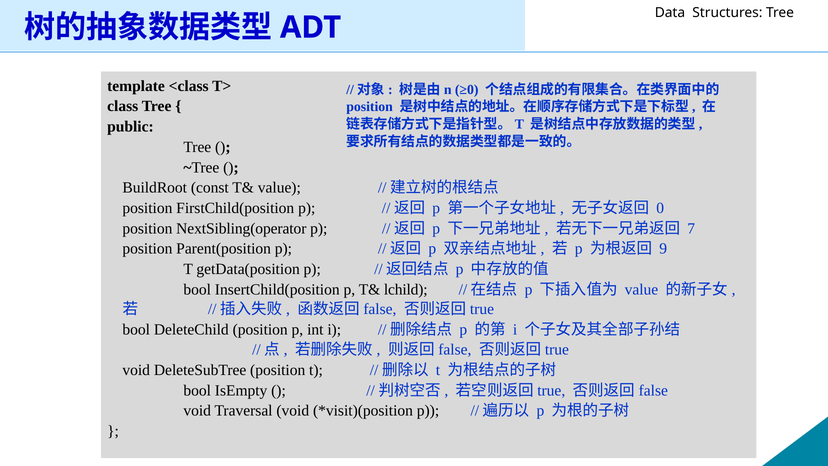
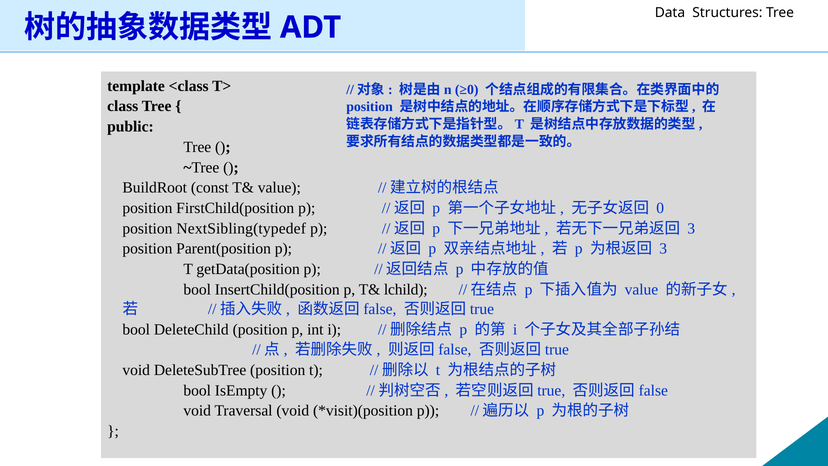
NextSibling(operator: NextSibling(operator -> NextSibling(typedef
7 at (691, 228): 7 -> 3
9 at (663, 249): 9 -> 3
